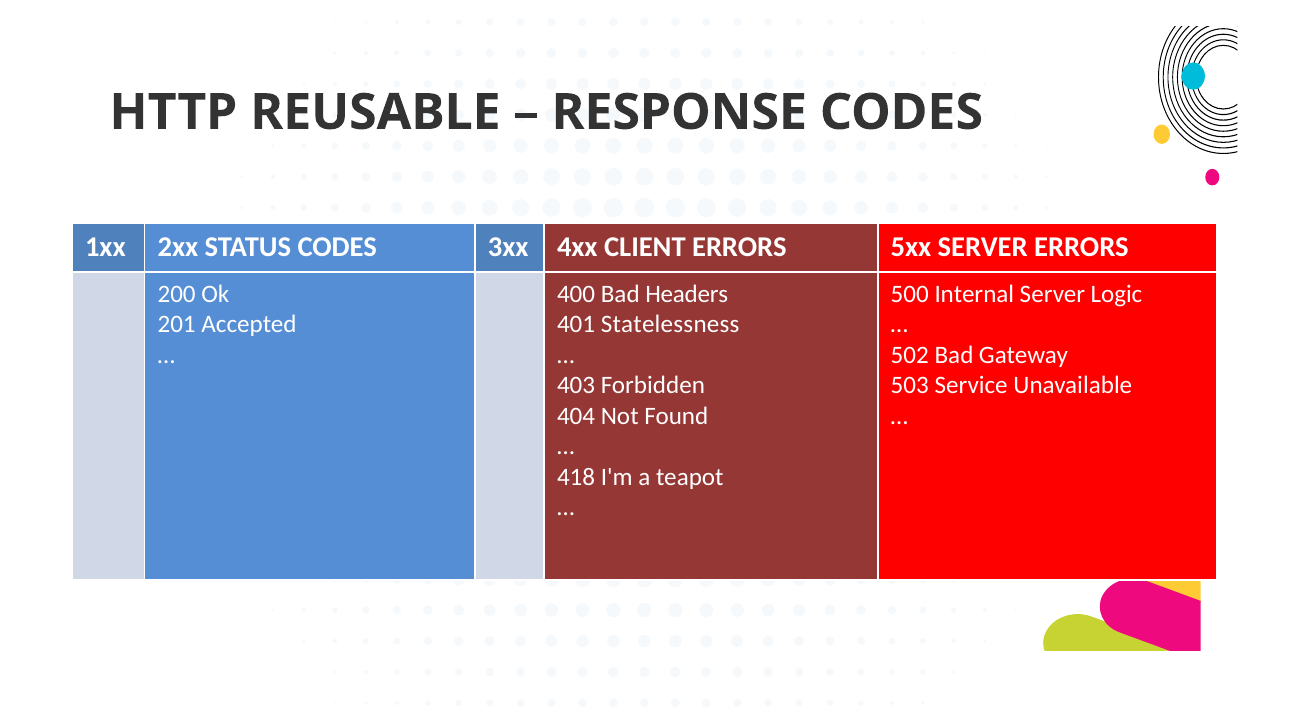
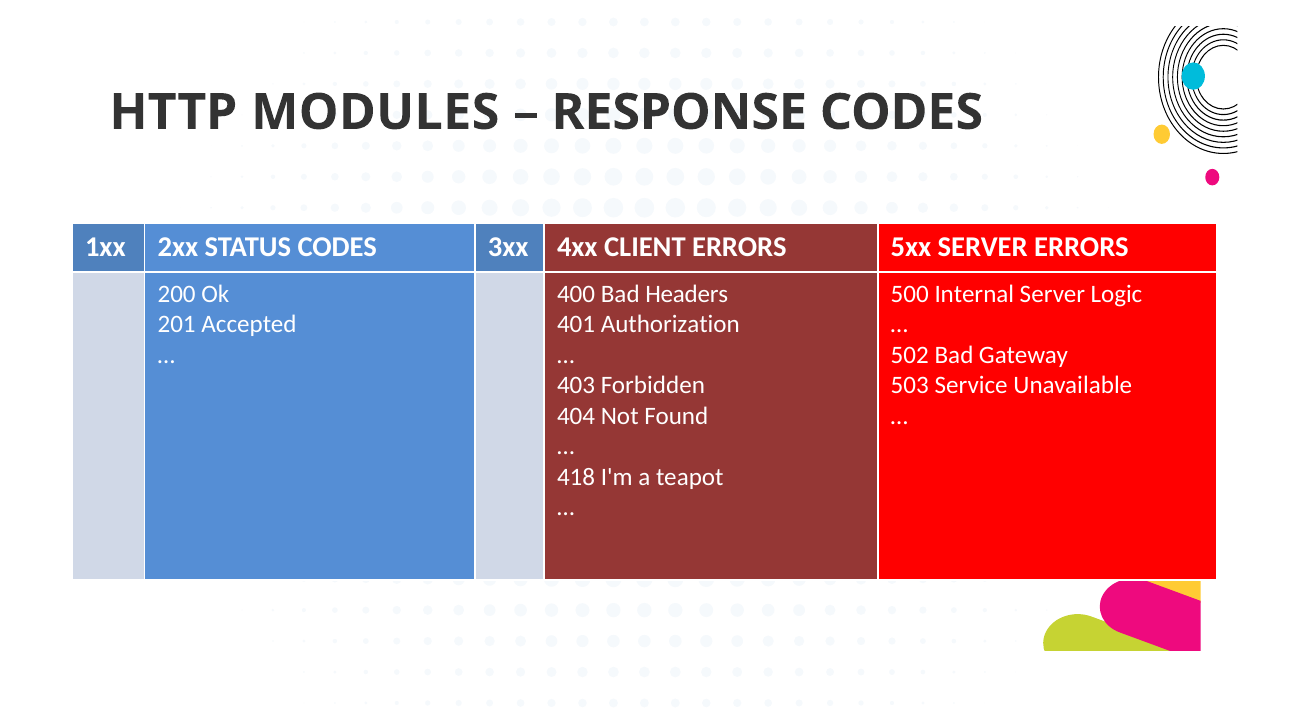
REUSABLE: REUSABLE -> MODULES
Statelessness: Statelessness -> Authorization
